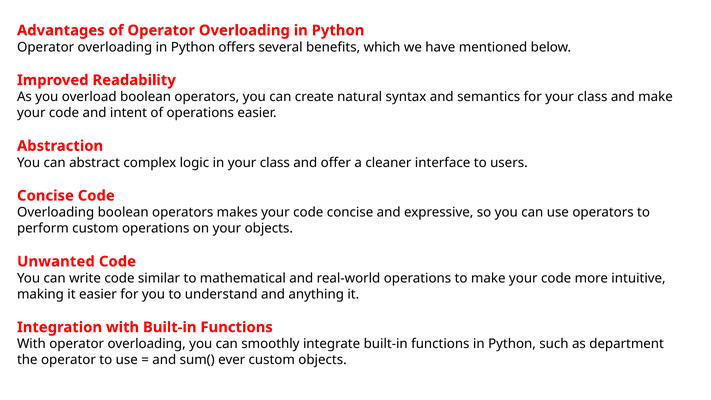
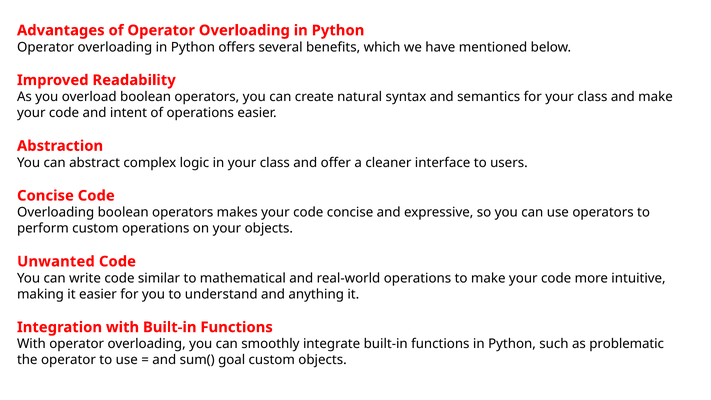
department: department -> problematic
ever: ever -> goal
